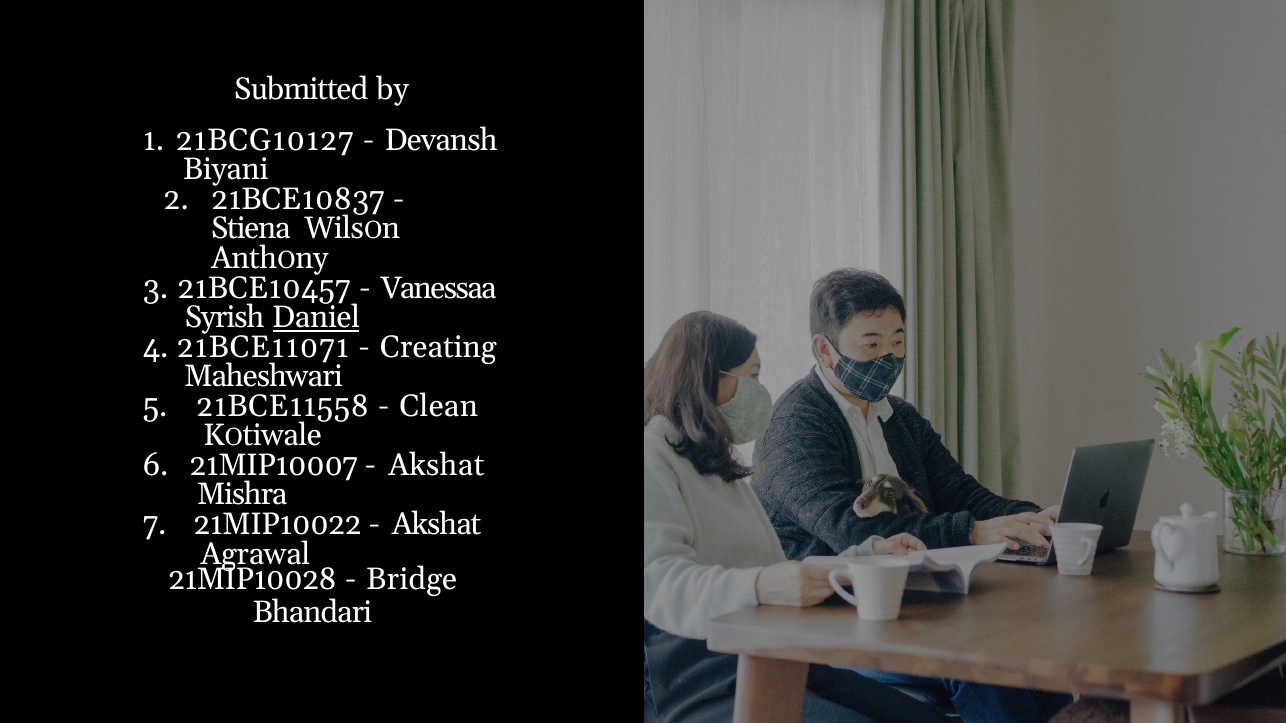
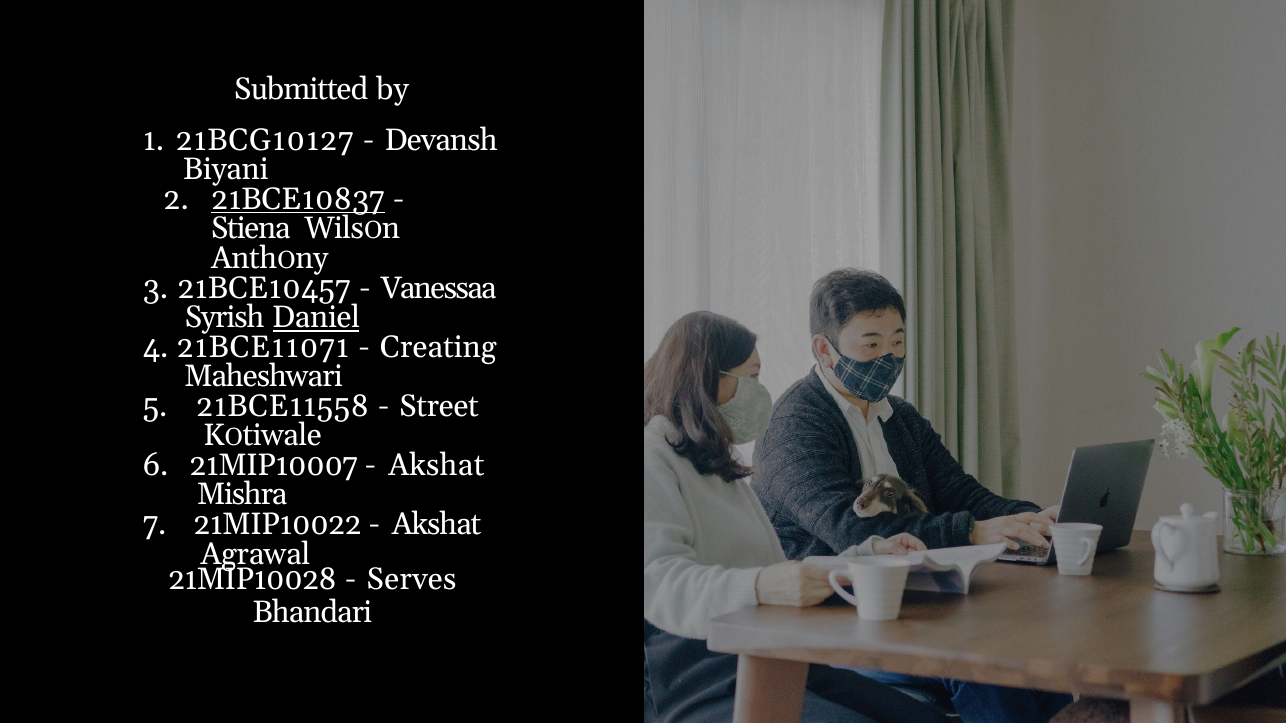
21BCE10837 underline: none -> present
Clean: Clean -> Street
Bridge: Bridge -> Serves
